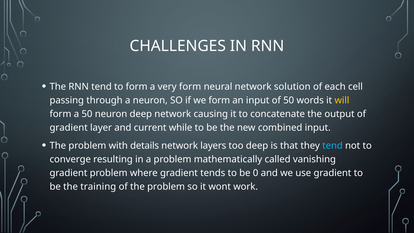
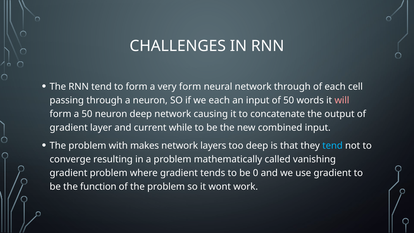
network solution: solution -> through
we form: form -> each
will colour: yellow -> pink
details: details -> makes
training: training -> function
